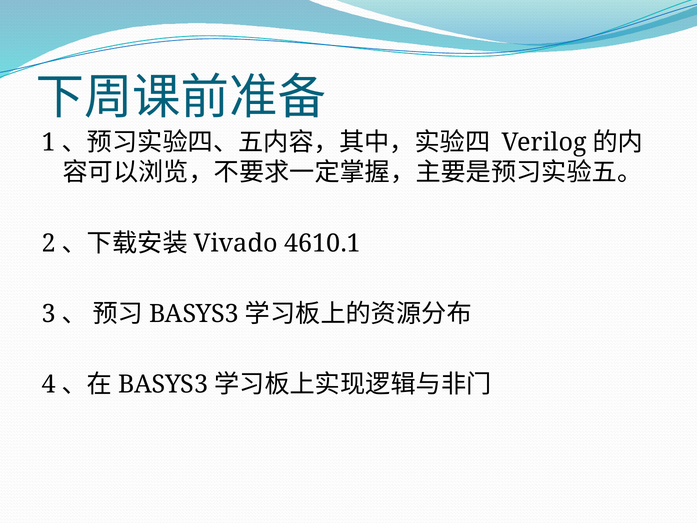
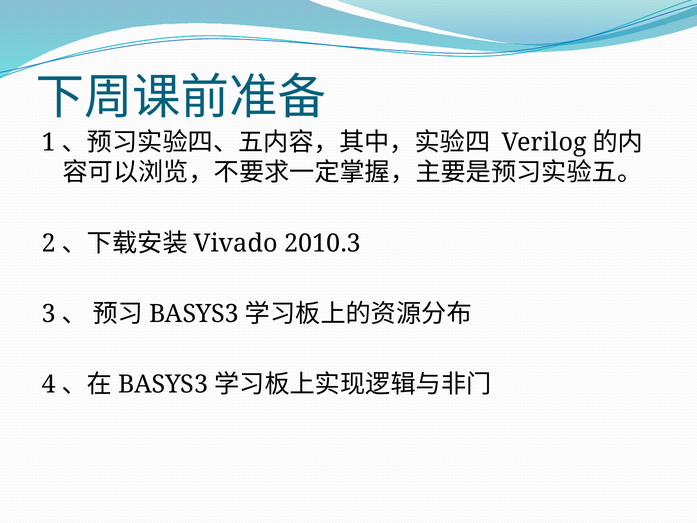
4610.1: 4610.1 -> 2010.3
